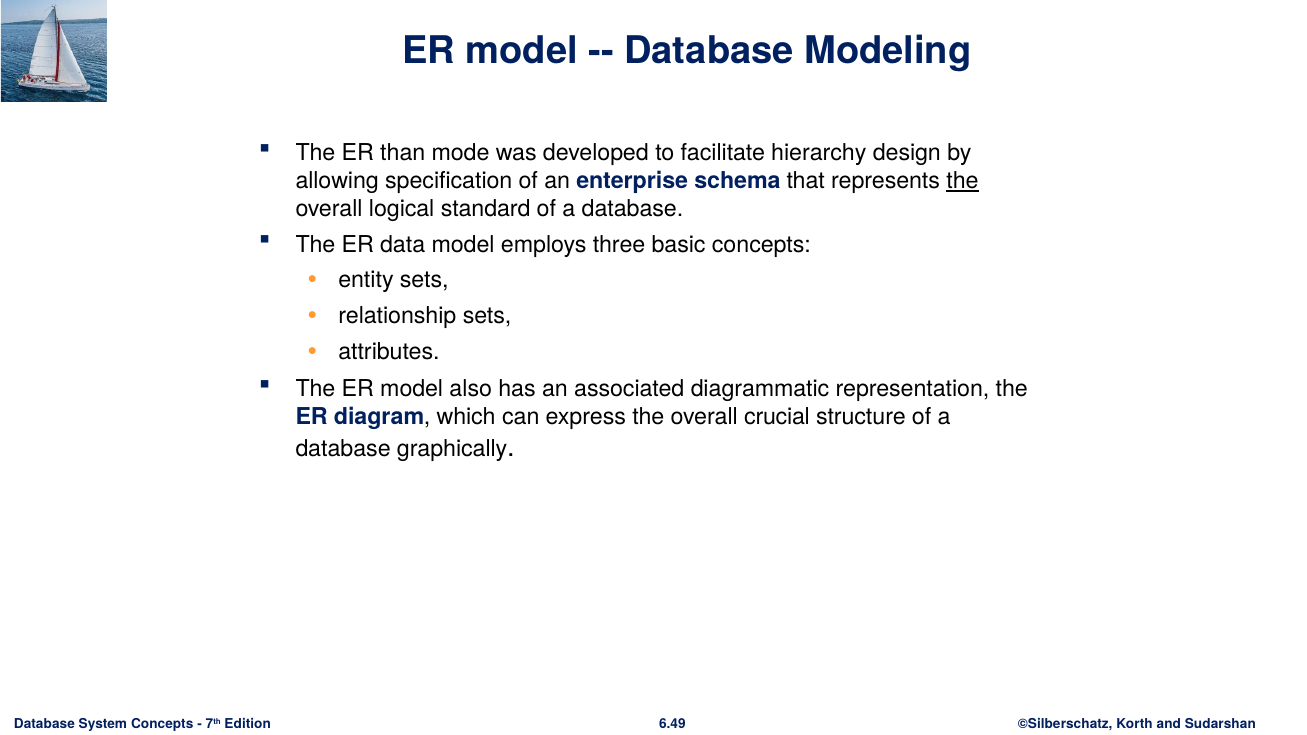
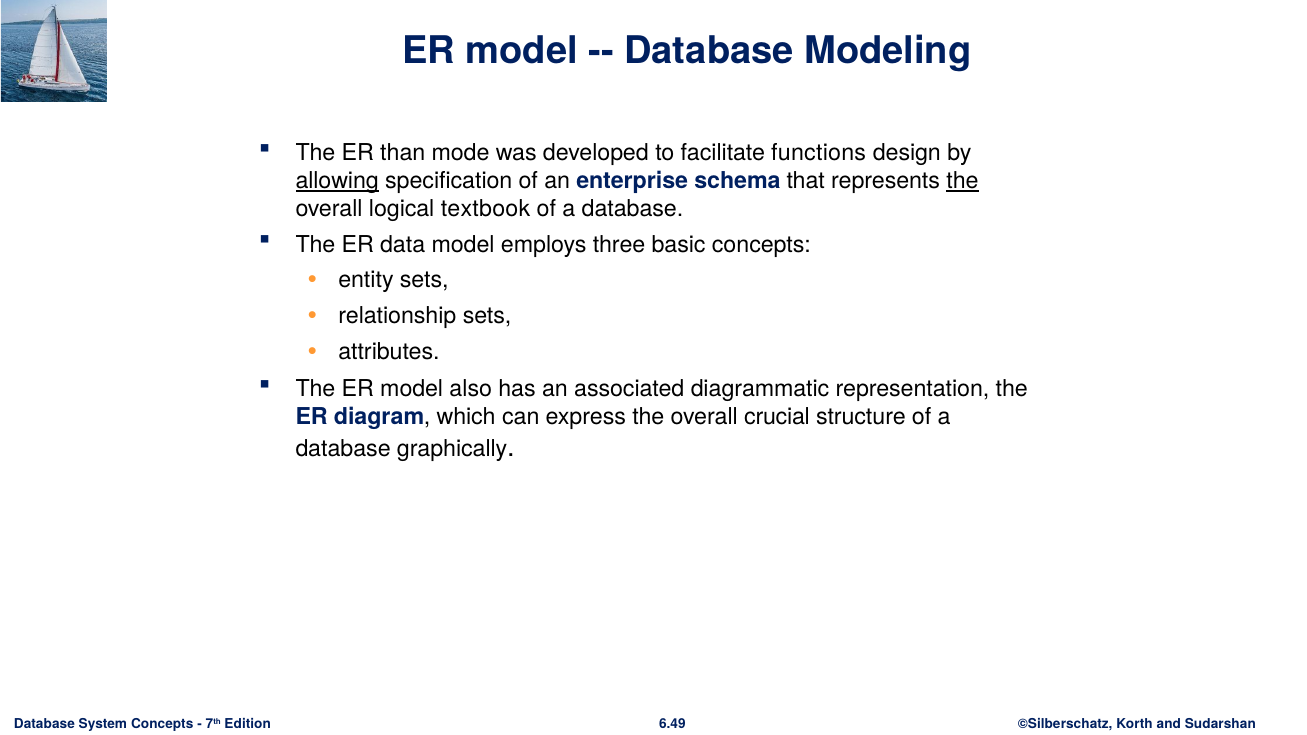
hierarchy: hierarchy -> functions
allowing underline: none -> present
standard: standard -> textbook
